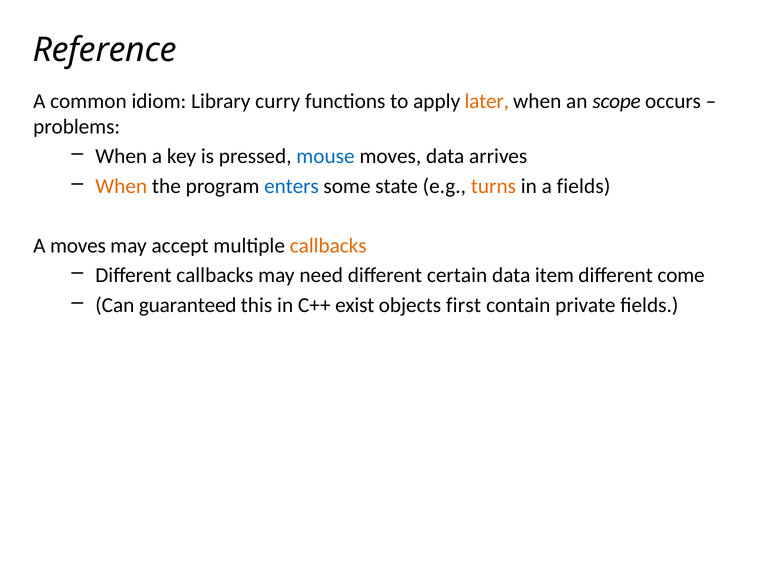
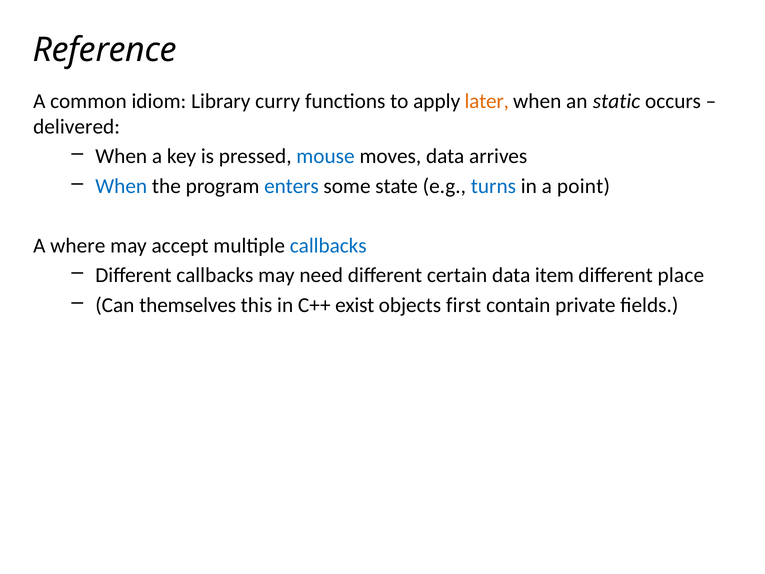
scope: scope -> static
problems: problems -> delivered
When at (121, 186) colour: orange -> blue
turns colour: orange -> blue
a fields: fields -> point
A moves: moves -> where
callbacks at (328, 245) colour: orange -> blue
come: come -> place
guaranteed: guaranteed -> themselves
